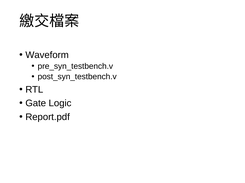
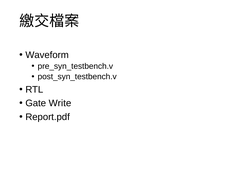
Logic: Logic -> Write
